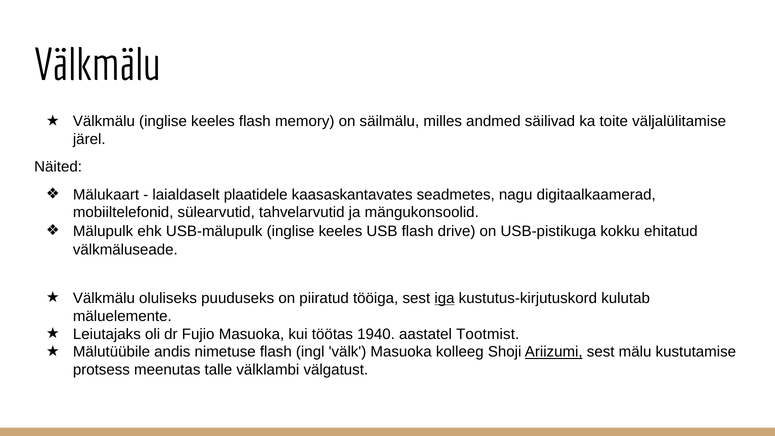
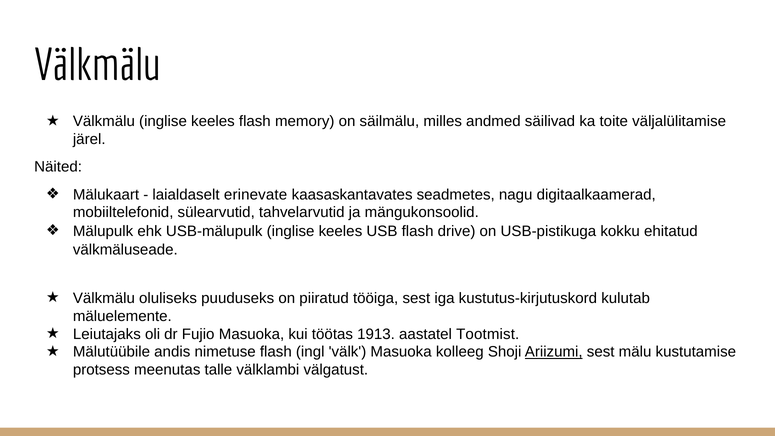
plaatidele: plaatidele -> erinevate
iga underline: present -> none
1940: 1940 -> 1913
